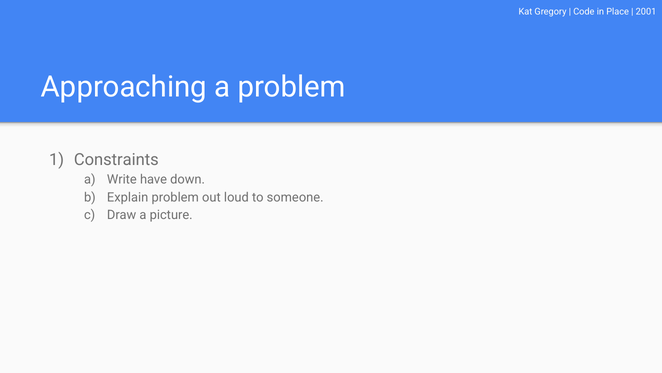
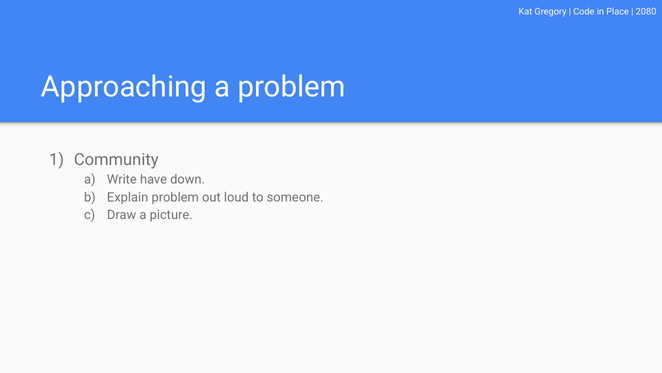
2001: 2001 -> 2080
Constraints: Constraints -> Community
